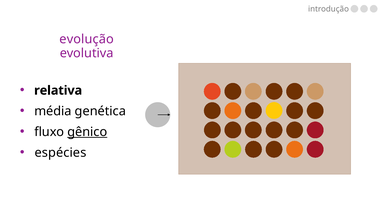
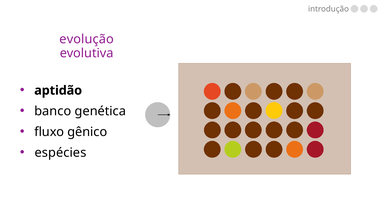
relativa: relativa -> aptidão
média: média -> banco
gênico underline: present -> none
